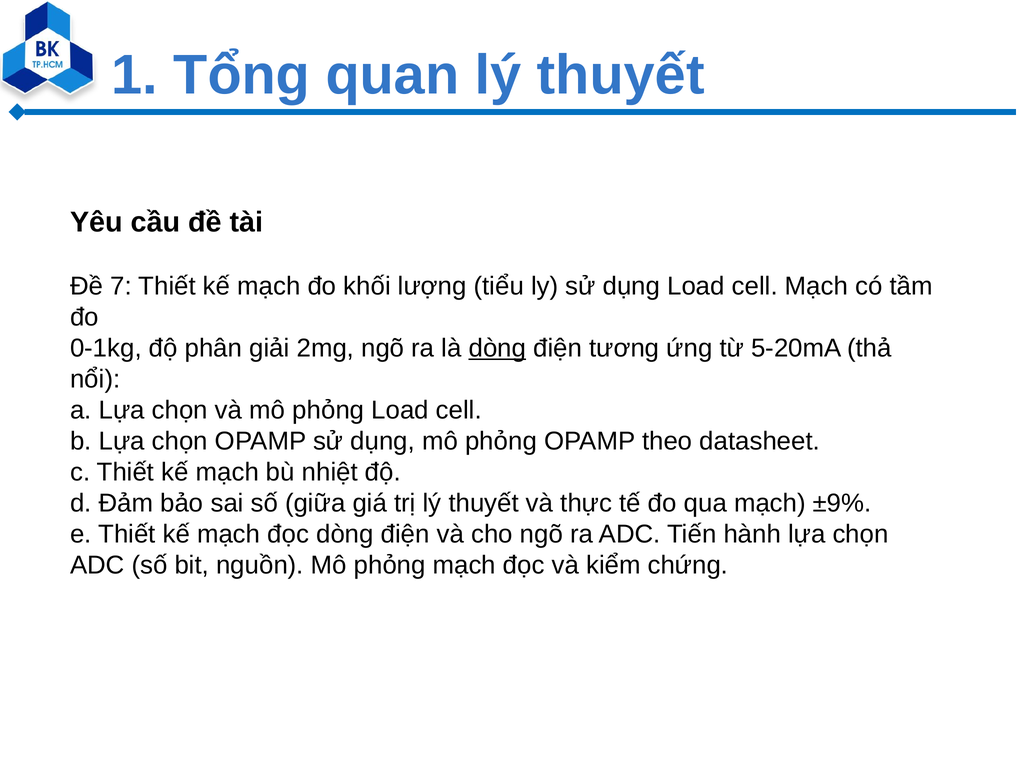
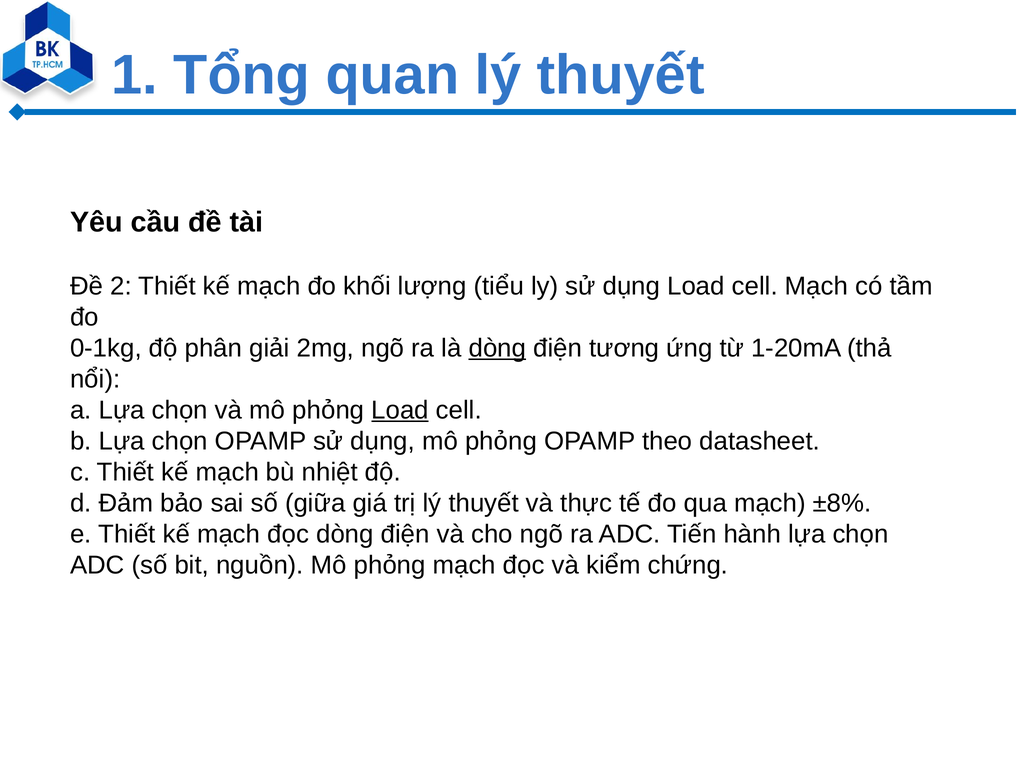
7: 7 -> 2
5-20mA: 5-20mA -> 1-20mA
Load at (400, 410) underline: none -> present
±9%: ±9% -> ±8%
